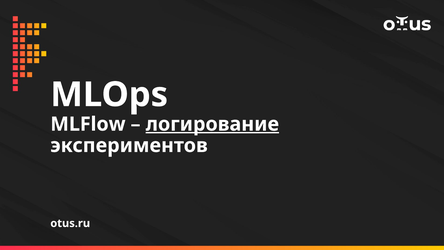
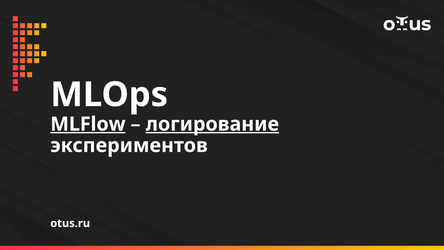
MLFlow underline: none -> present
